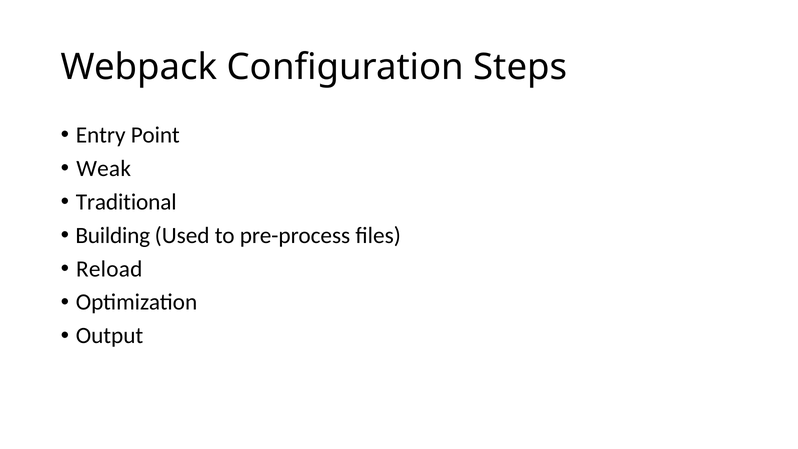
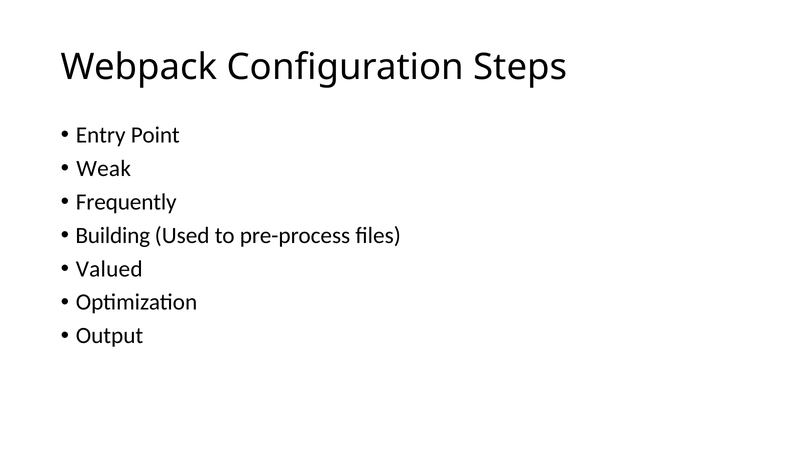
Traditional: Traditional -> Frequently
Reload: Reload -> Valued
